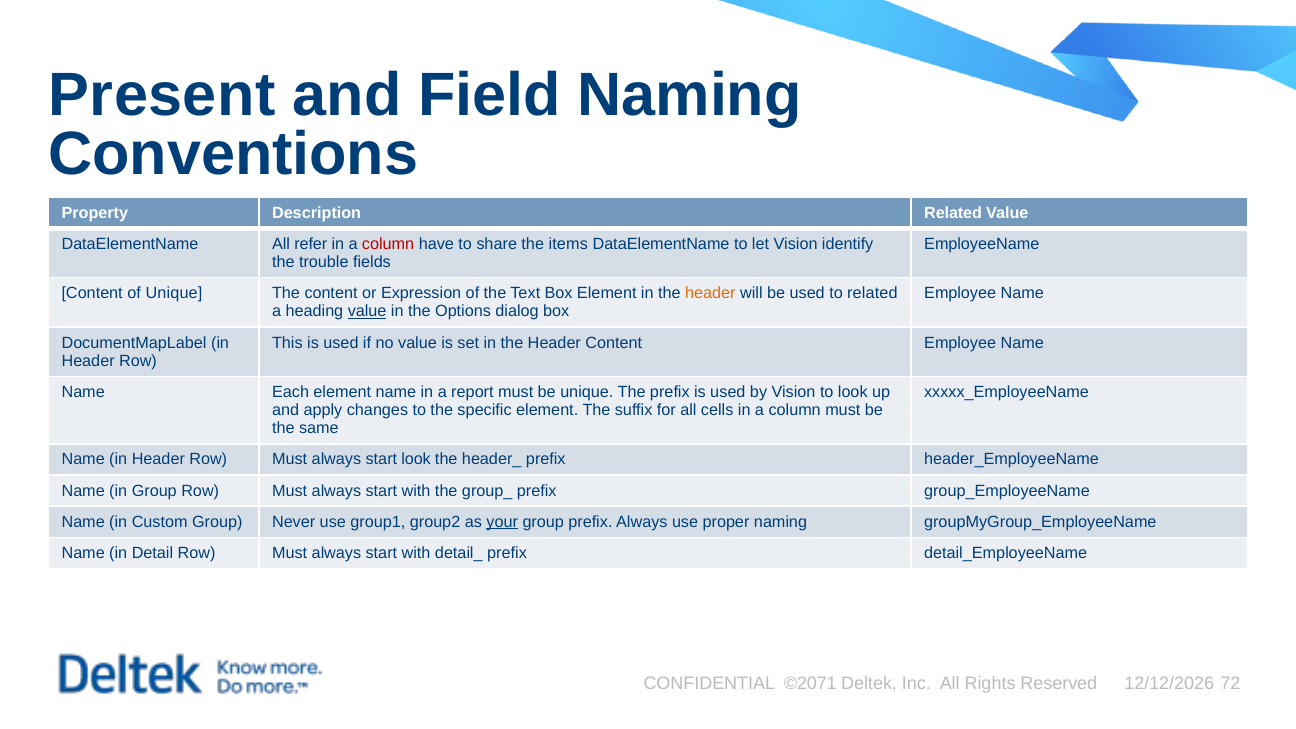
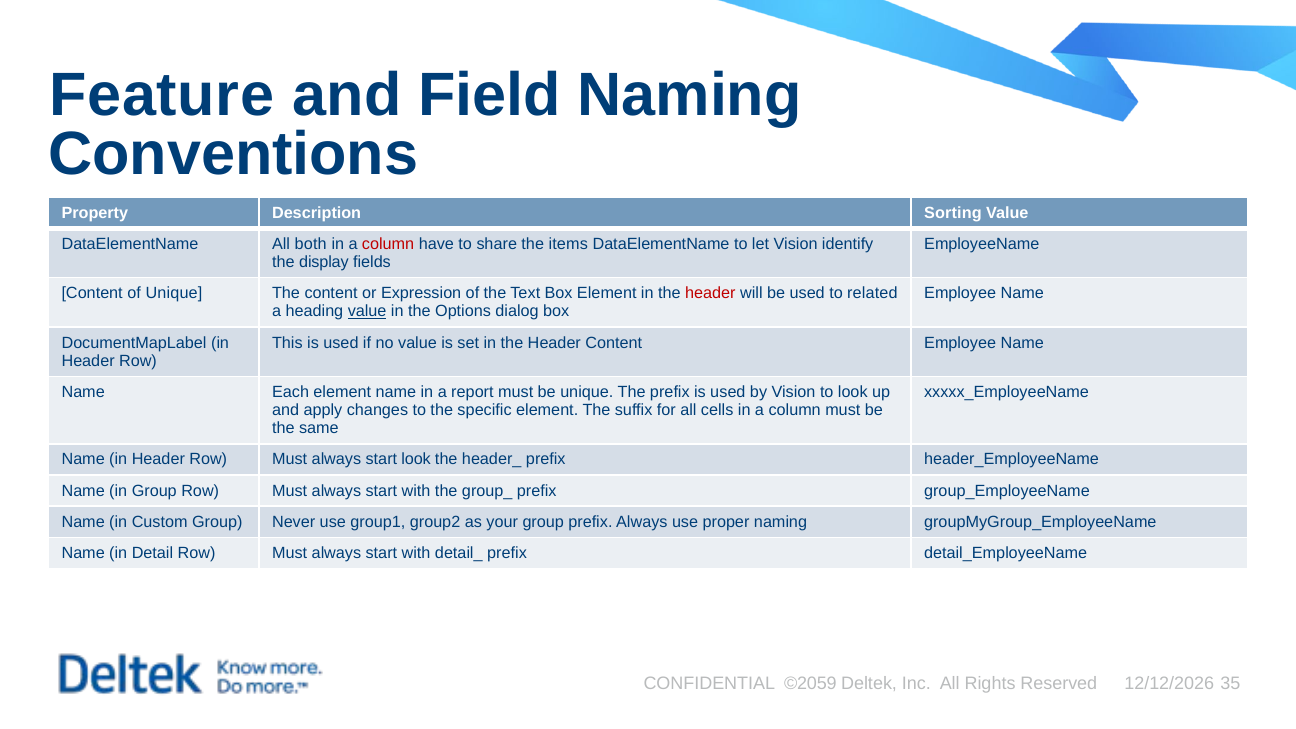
Present: Present -> Feature
Description Related: Related -> Sorting
refer: refer -> both
trouble: trouble -> display
header at (710, 293) colour: orange -> red
your underline: present -> none
©2071: ©2071 -> ©2059
72: 72 -> 35
